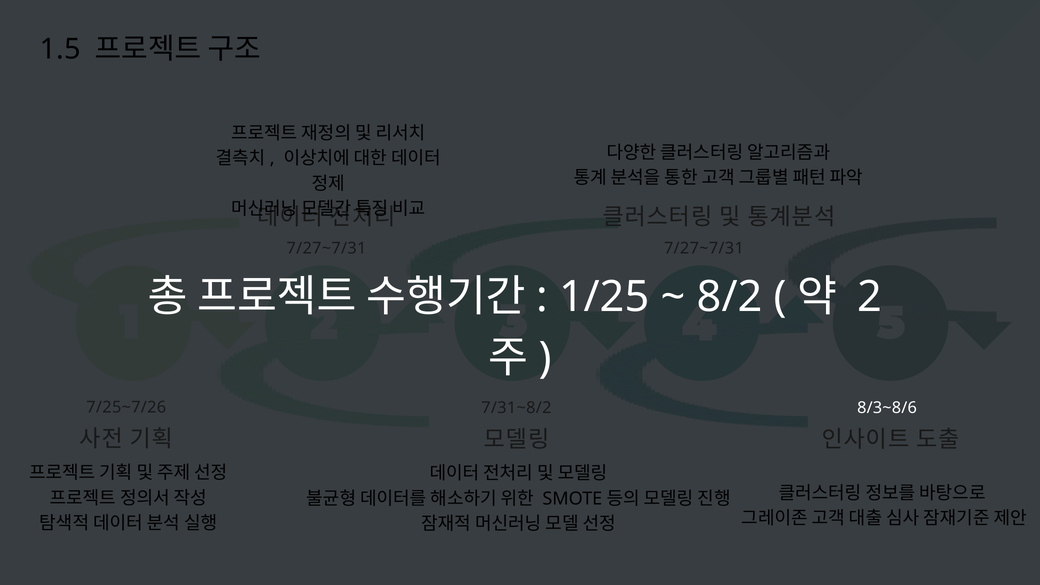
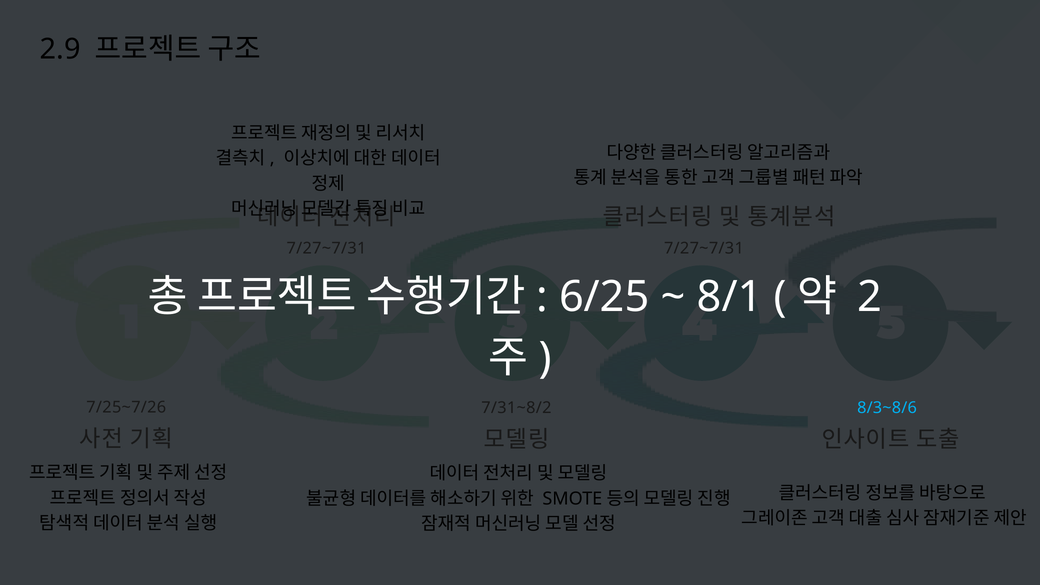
1.5: 1.5 -> 2.9
1/25: 1/25 -> 6/25
8/2: 8/2 -> 8/1
8/3~8/6 colour: white -> light blue
